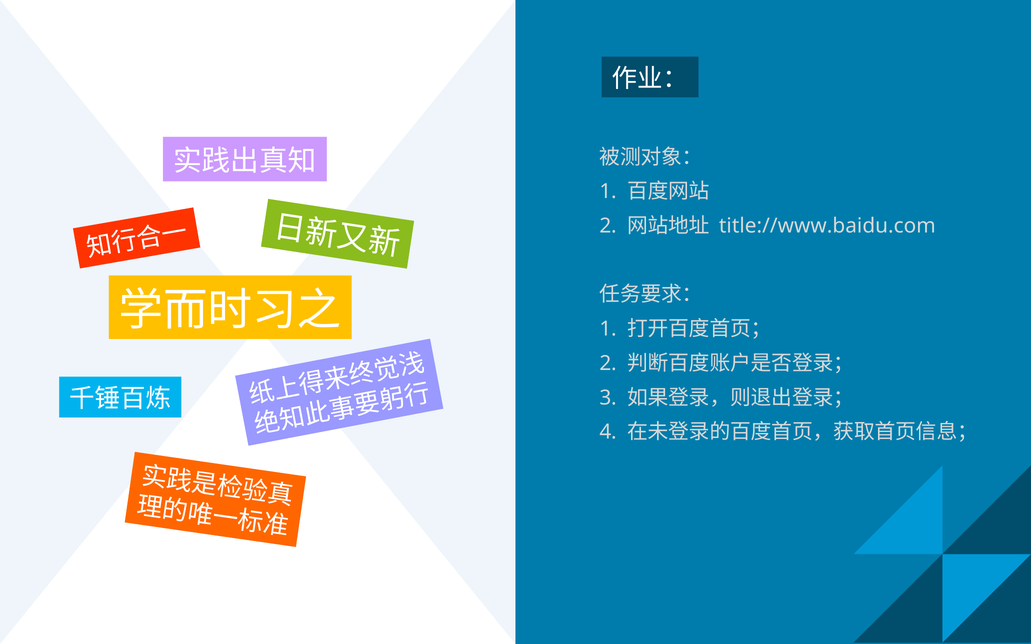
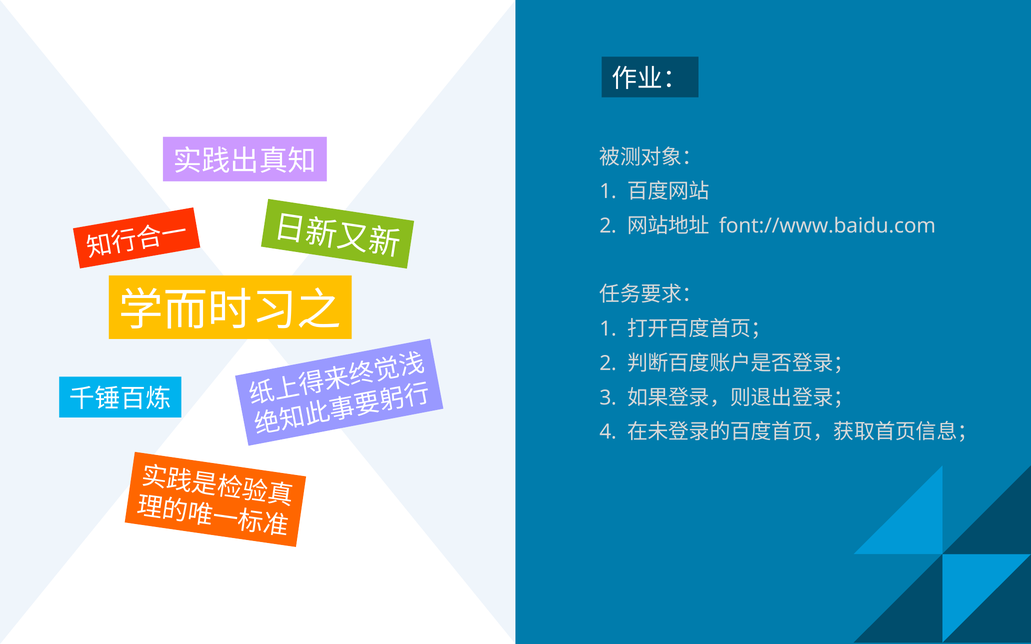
title://www.baidu.com: title://www.baidu.com -> font://www.baidu.com
